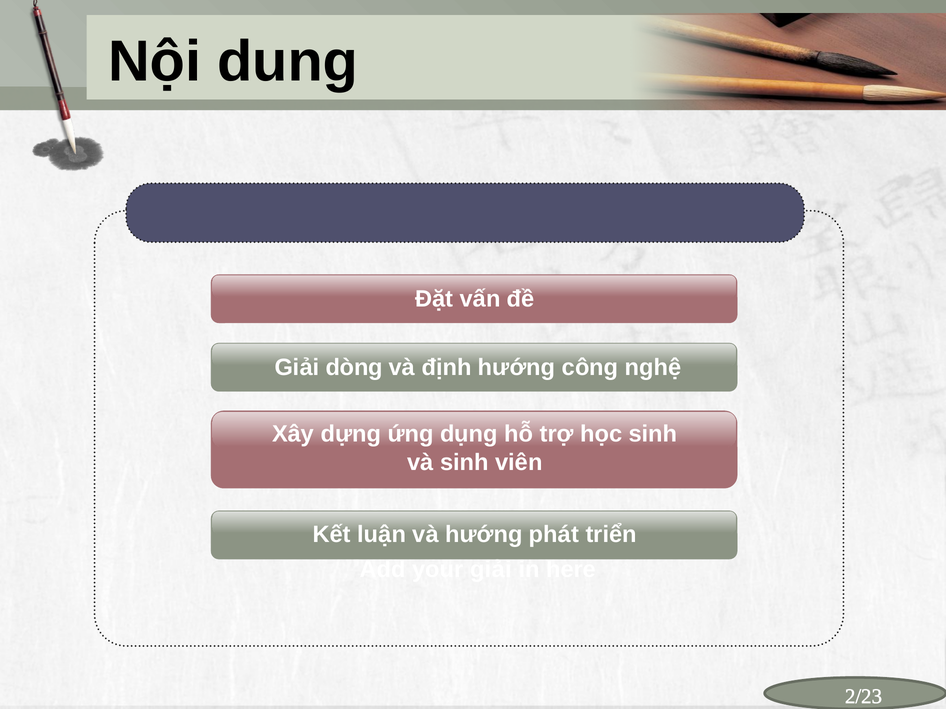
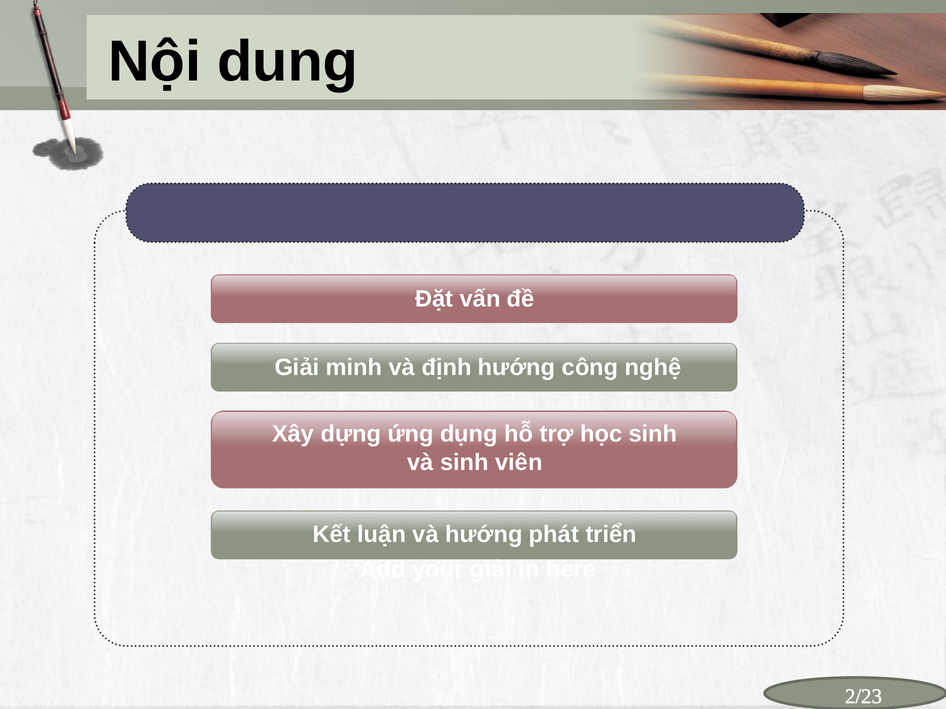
dòng: dòng -> minh
